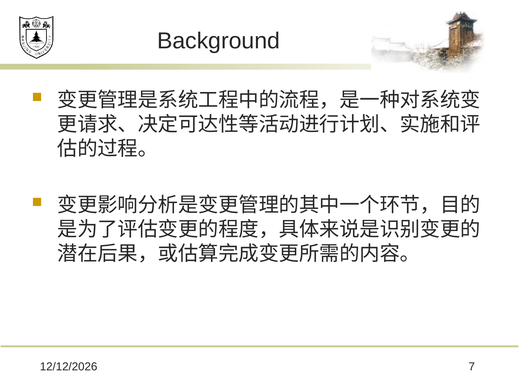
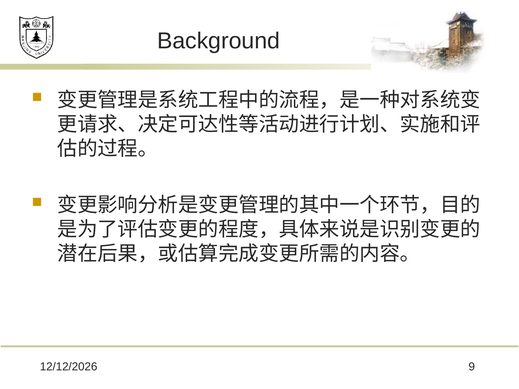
7: 7 -> 9
